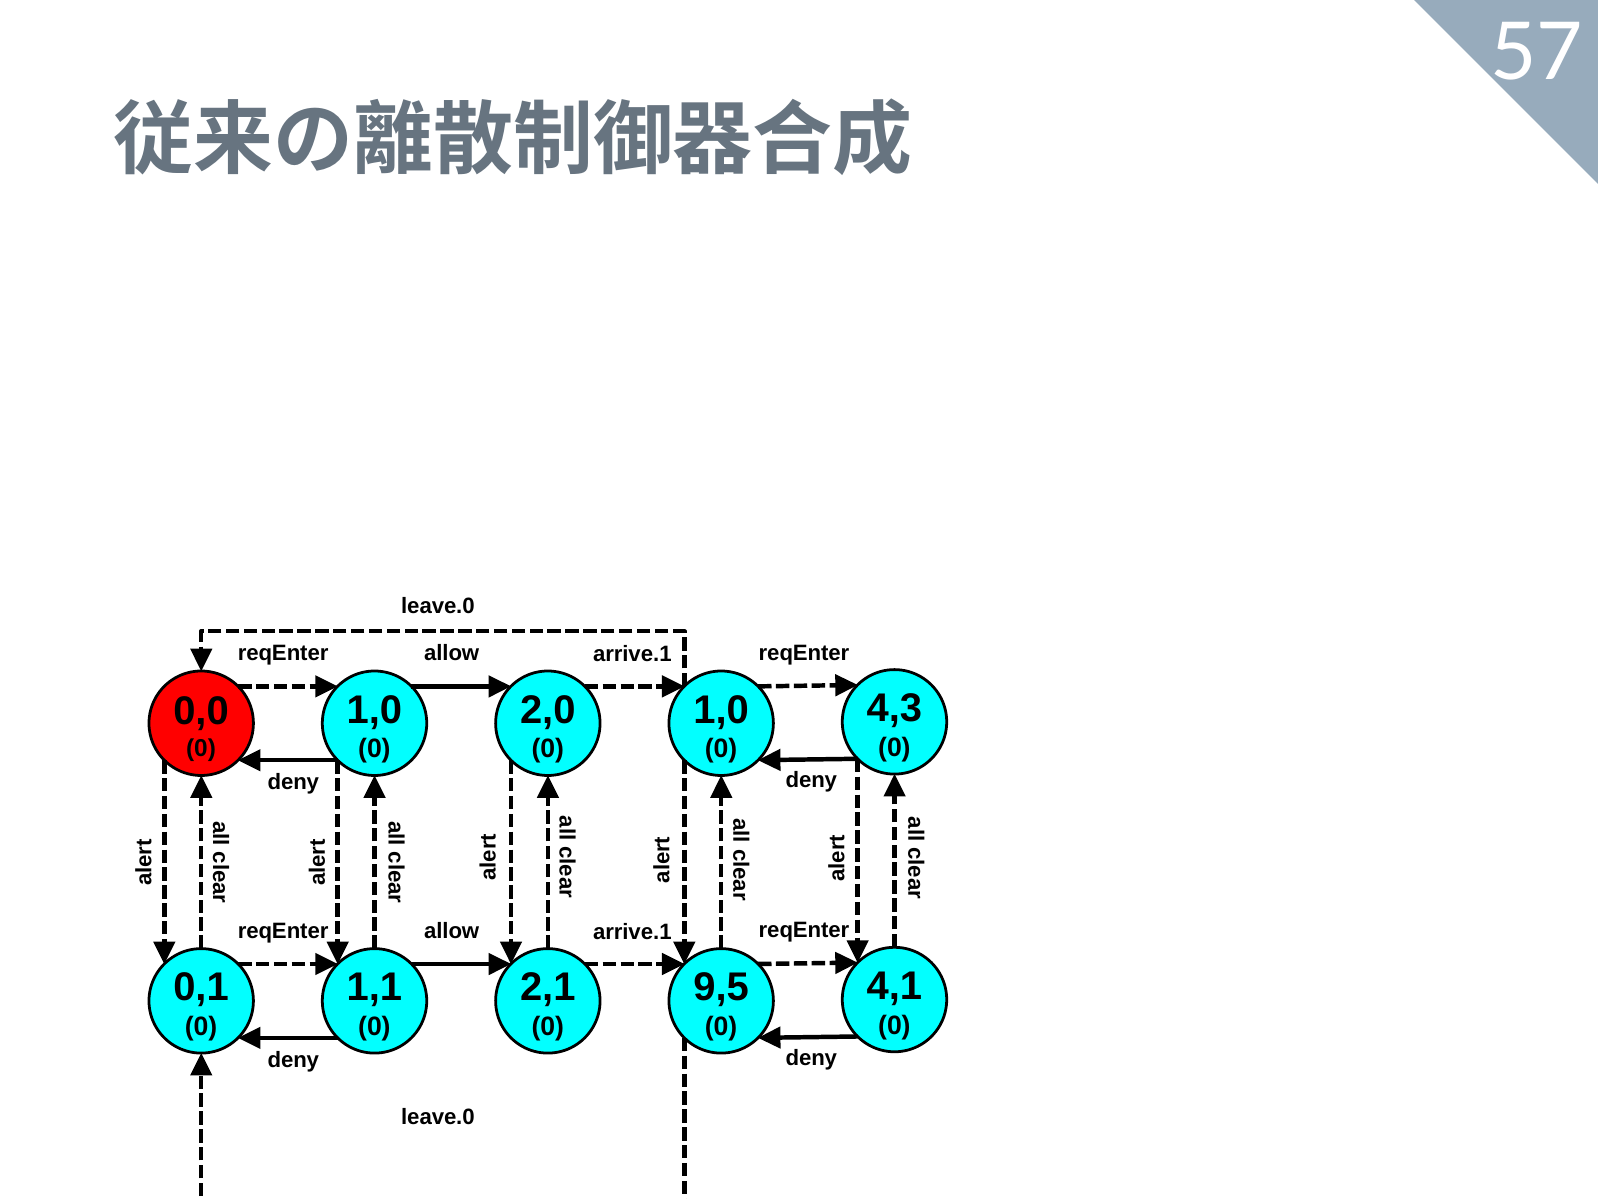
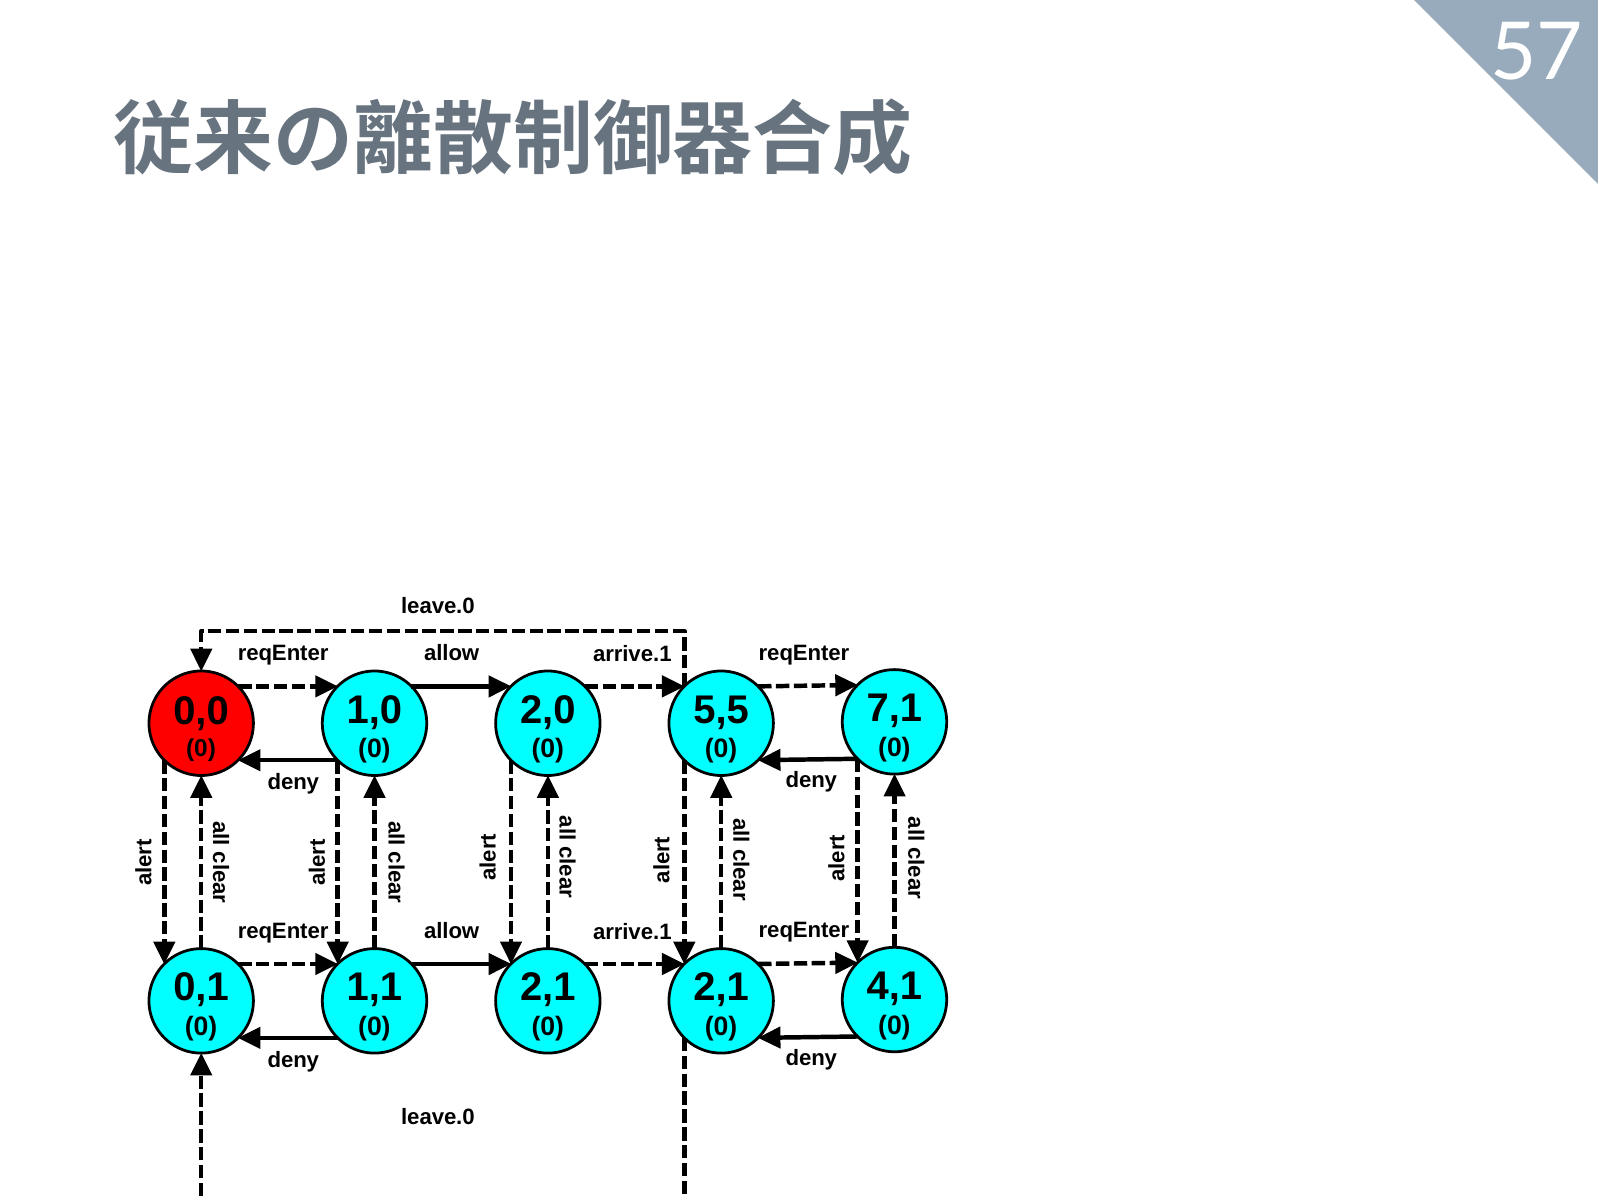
4,3: 4,3 -> 7,1
1,0 at (721, 710): 1,0 -> 5,5
9,5 at (721, 987): 9,5 -> 2,1
